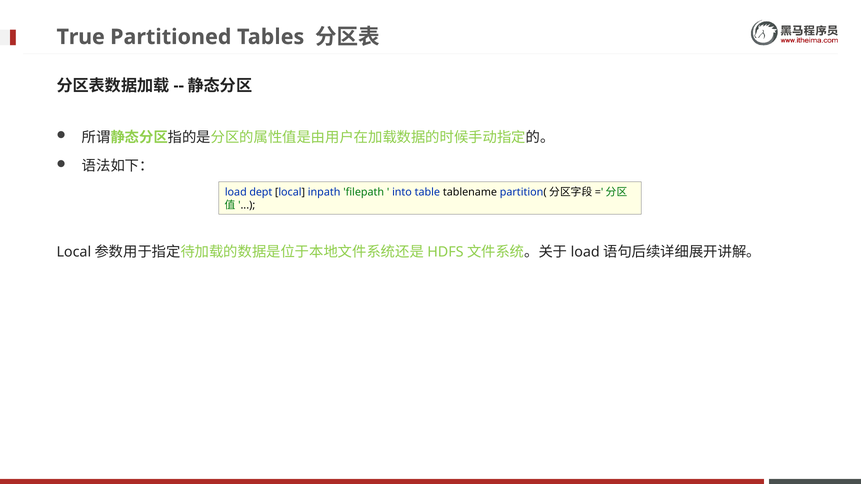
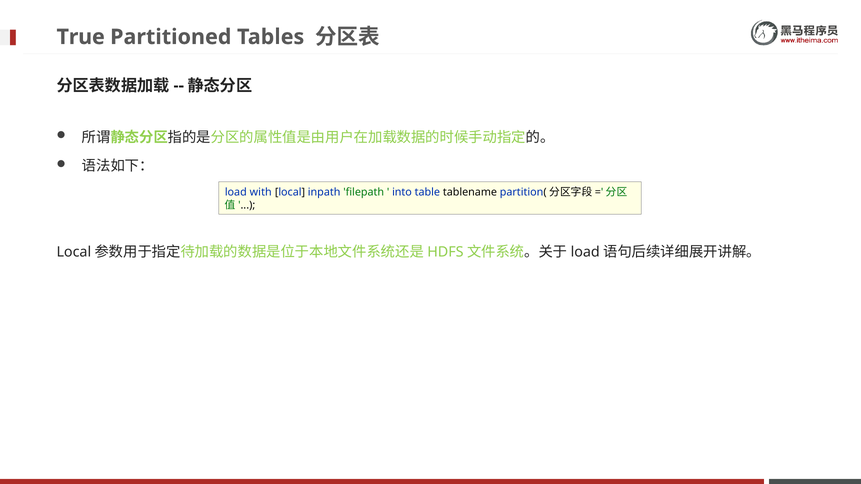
dept: dept -> with
